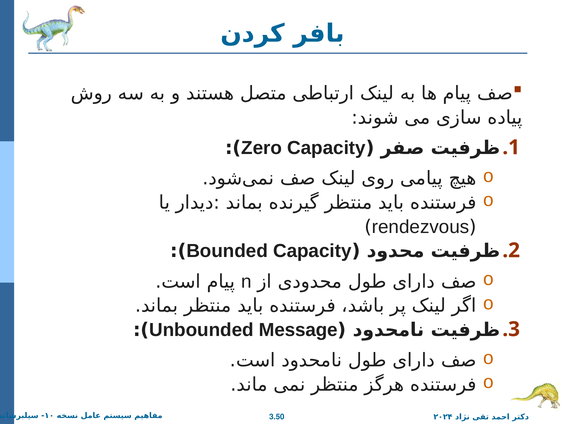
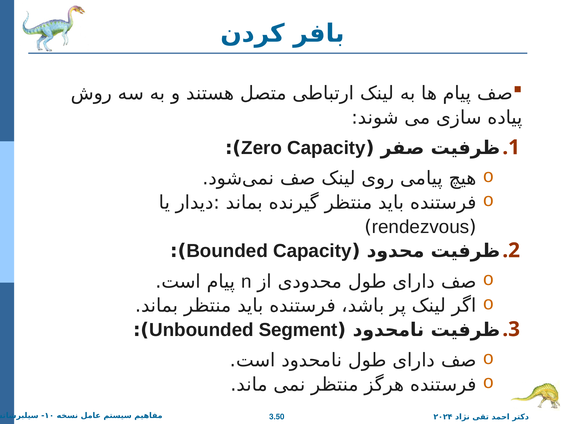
Message: Message -> Segment
